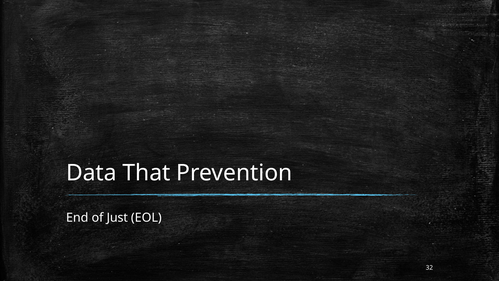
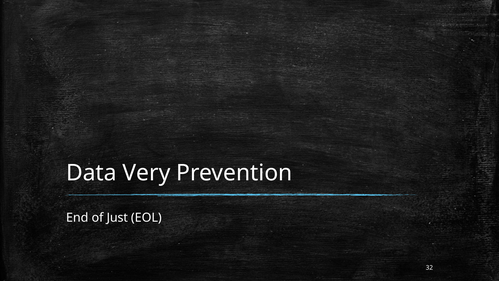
That: That -> Very
